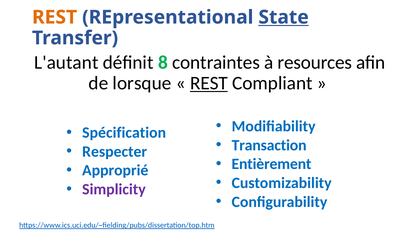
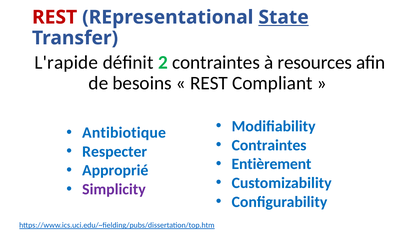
REST at (55, 17) colour: orange -> red
L'autant: L'autant -> L'rapide
8: 8 -> 2
lorsque: lorsque -> besoins
REST at (209, 83) underline: present -> none
Spécification: Spécification -> Antibiotique
Transaction at (269, 145): Transaction -> Contraintes
